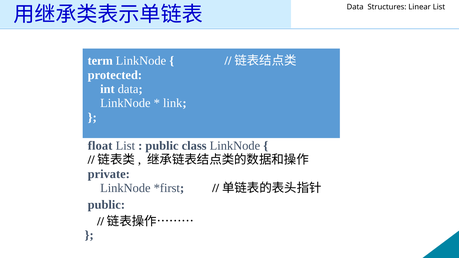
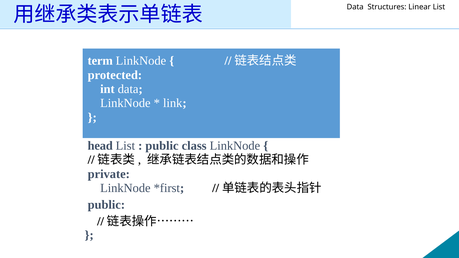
float: float -> head
